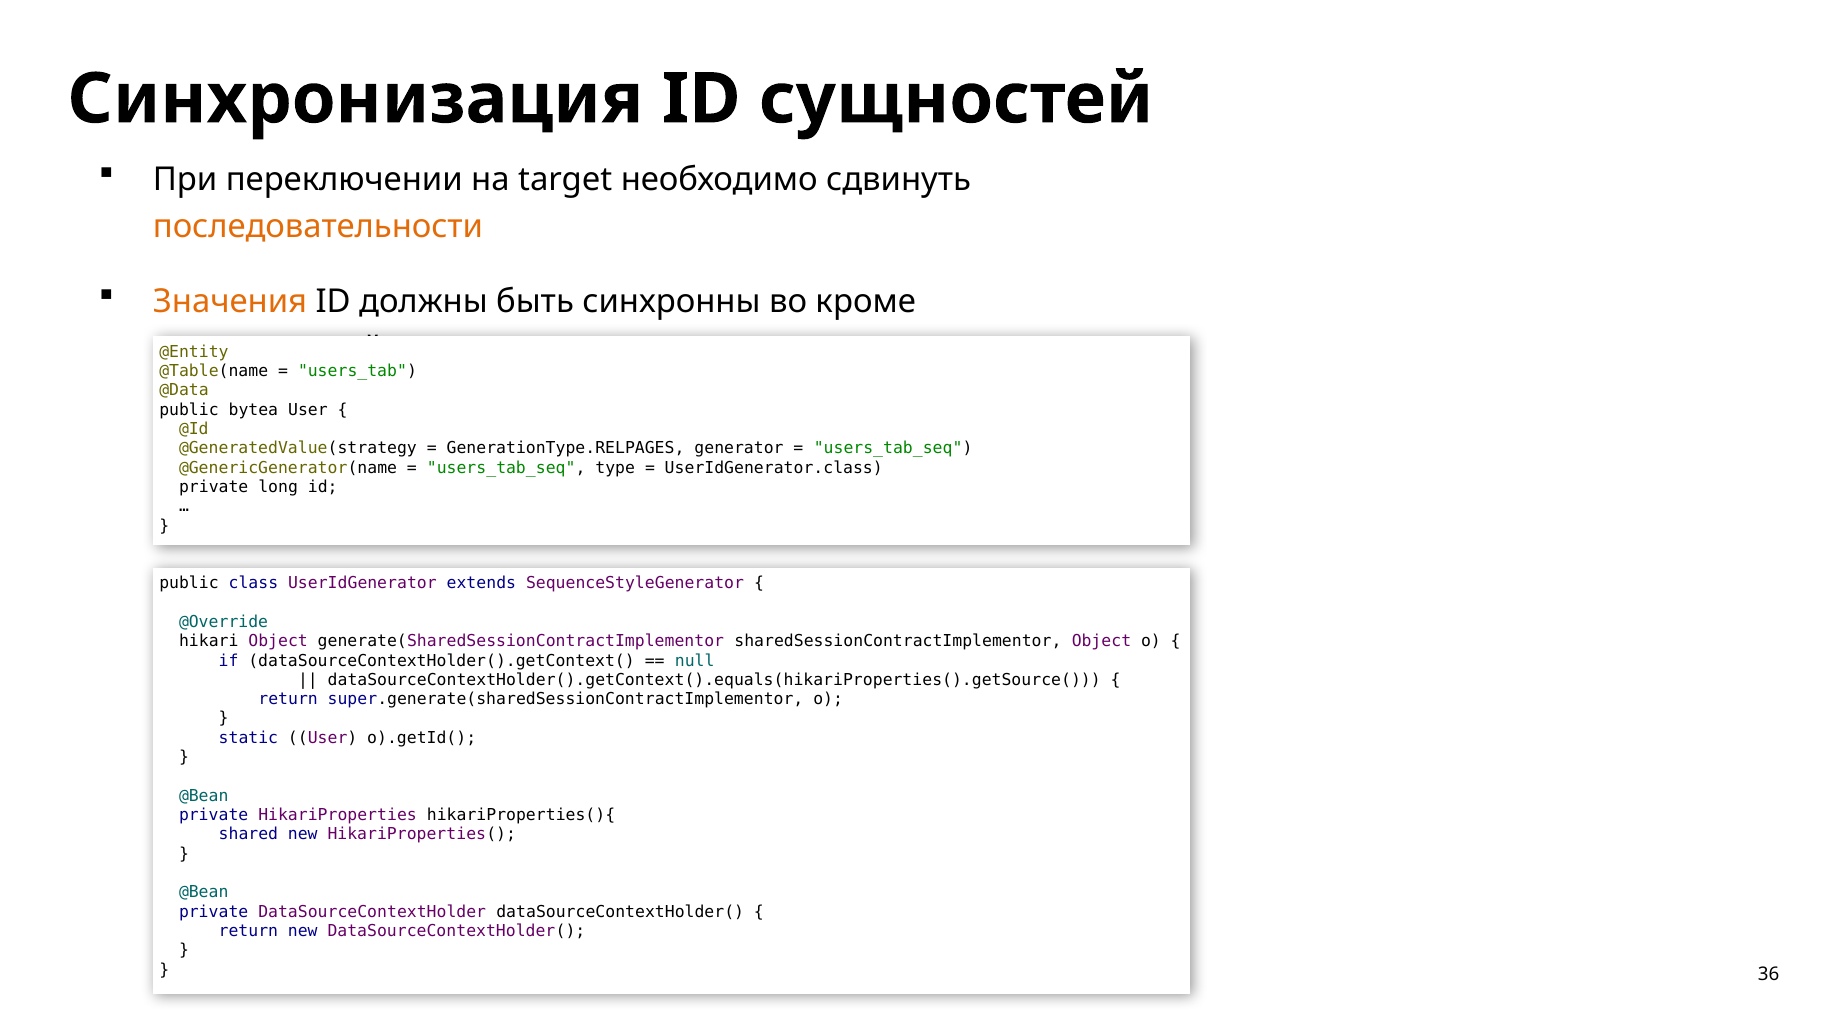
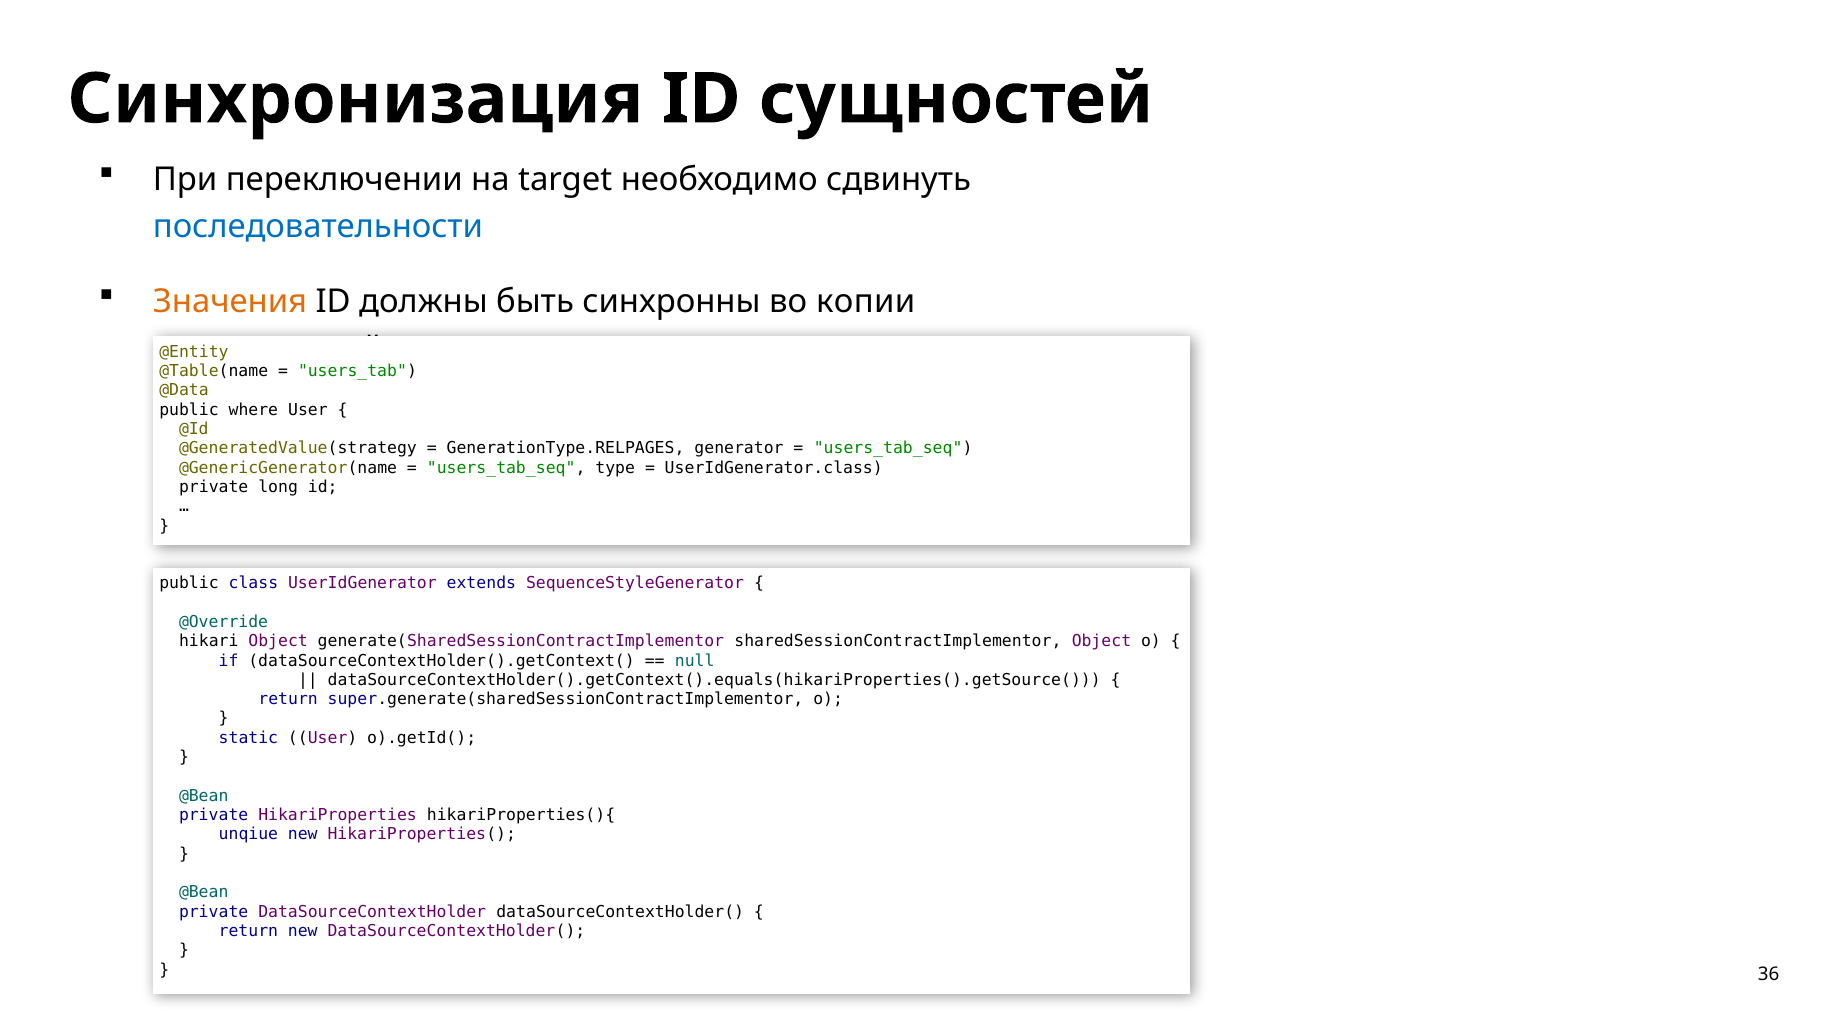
последовательности colour: orange -> blue
кроме: кроме -> копии
bytea: bytea -> where
shared: shared -> unqiue
